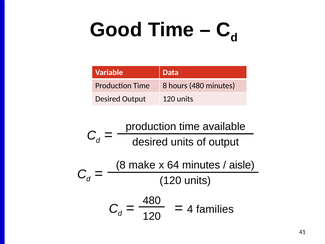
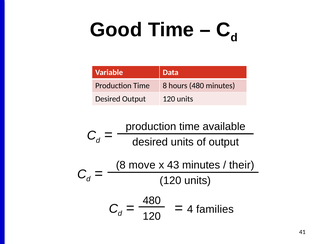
make: make -> move
64: 64 -> 43
aisle: aisle -> their
